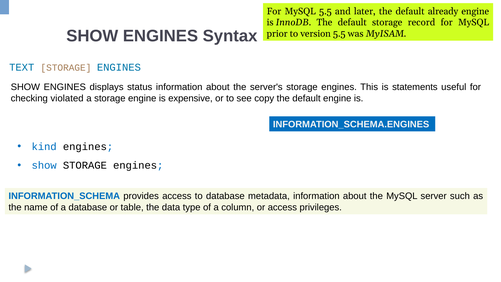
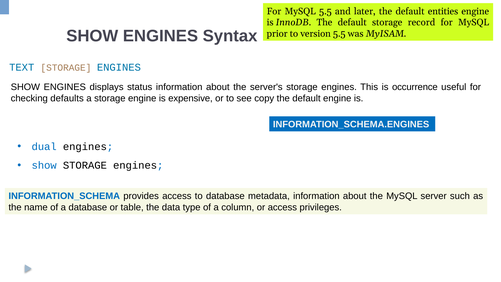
already: already -> entities
statements: statements -> occurrence
violated: violated -> defaults
kind: kind -> dual
